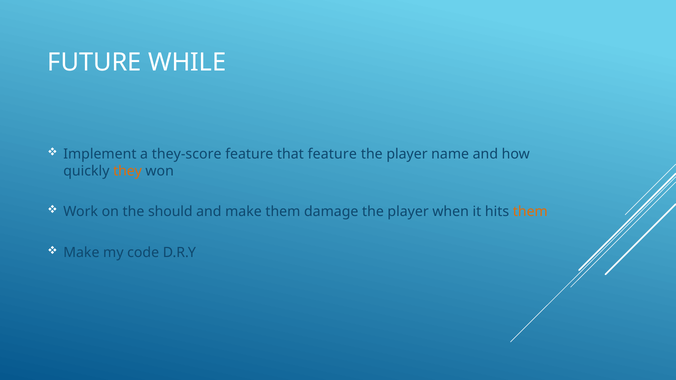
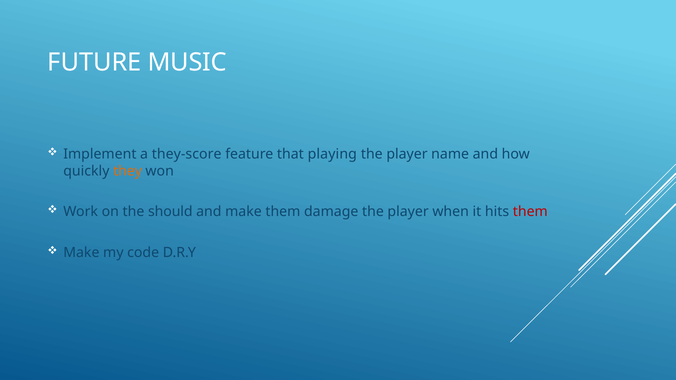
WHILE: WHILE -> MUSIC
that feature: feature -> playing
them at (530, 212) colour: orange -> red
